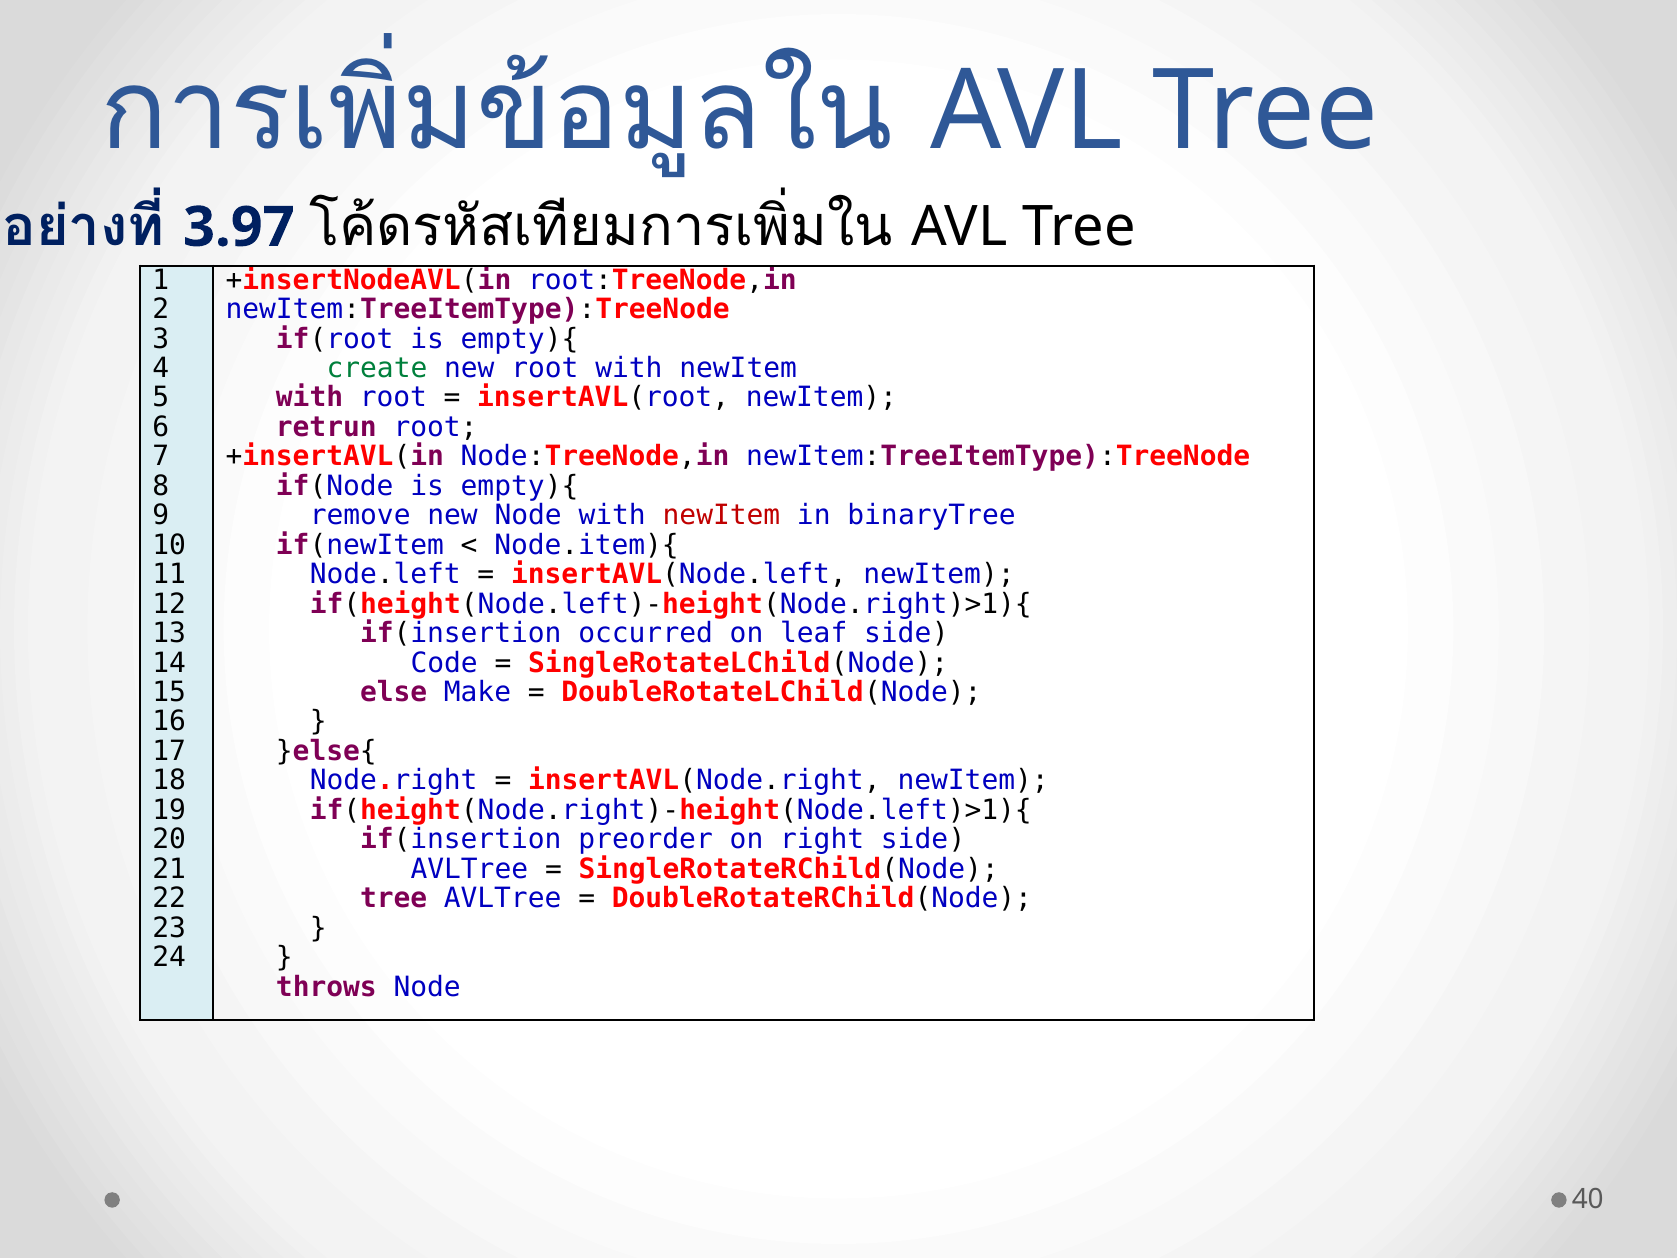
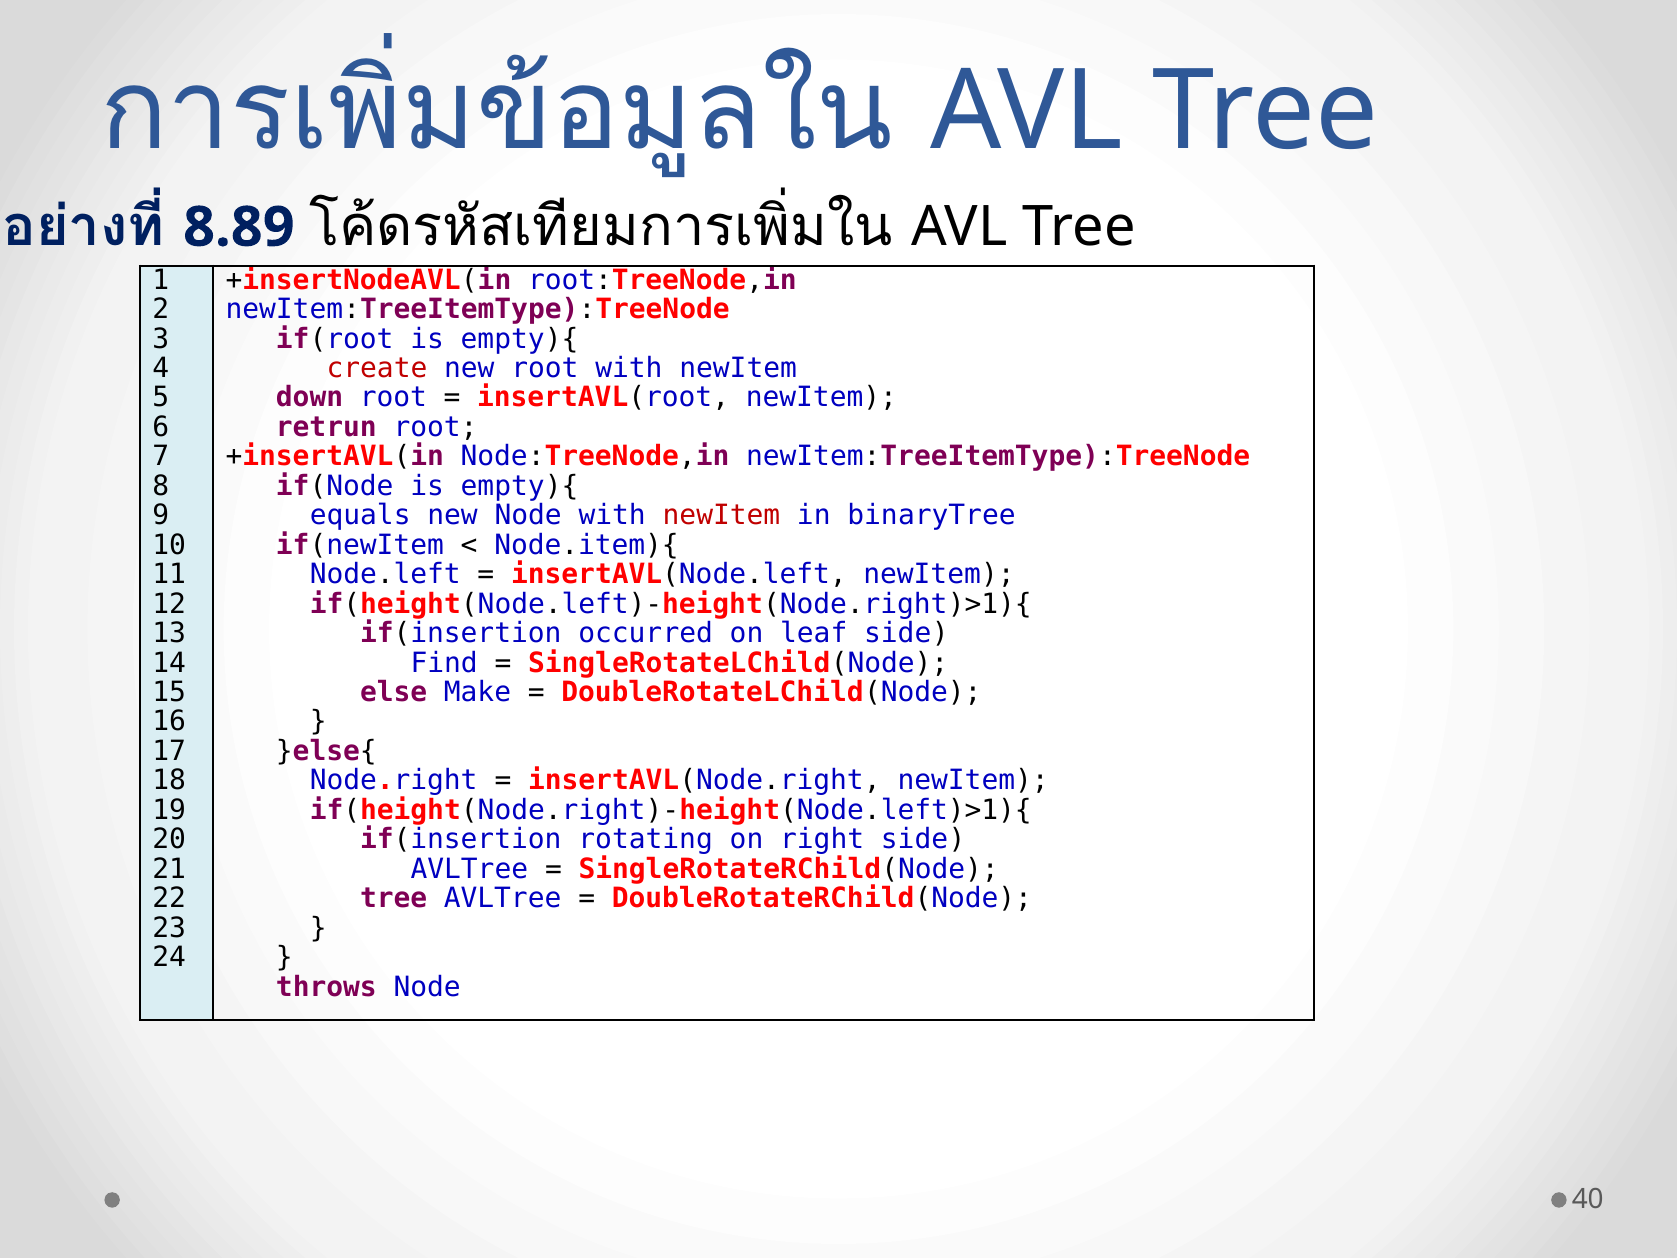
3.97: 3.97 -> 8.89
create colour: green -> red
with at (310, 398): with -> down
remove: remove -> equals
Code: Code -> Find
preorder: preorder -> rotating
